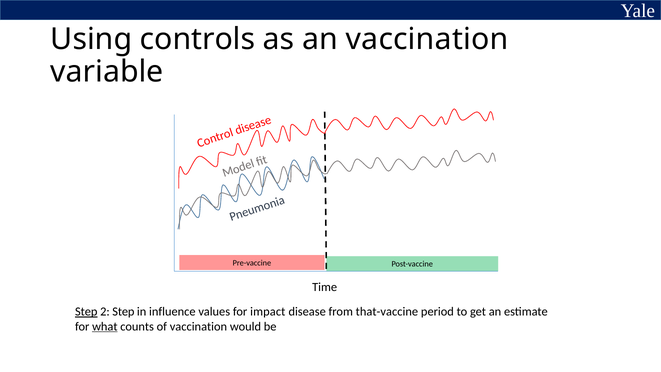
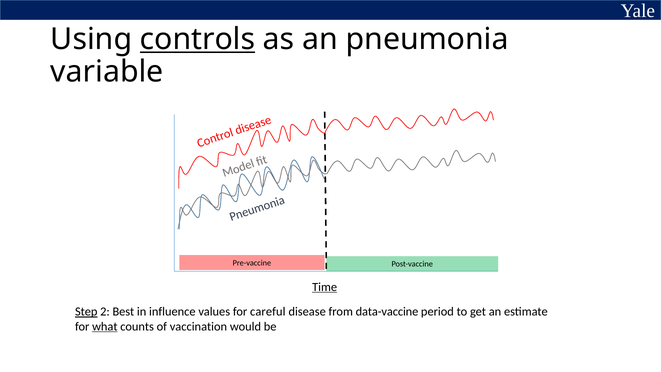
controls underline: none -> present
an vaccination: vaccination -> pneumonia
Time underline: none -> present
2 Step: Step -> Best
impact: impact -> careful
that-vaccine: that-vaccine -> data-vaccine
